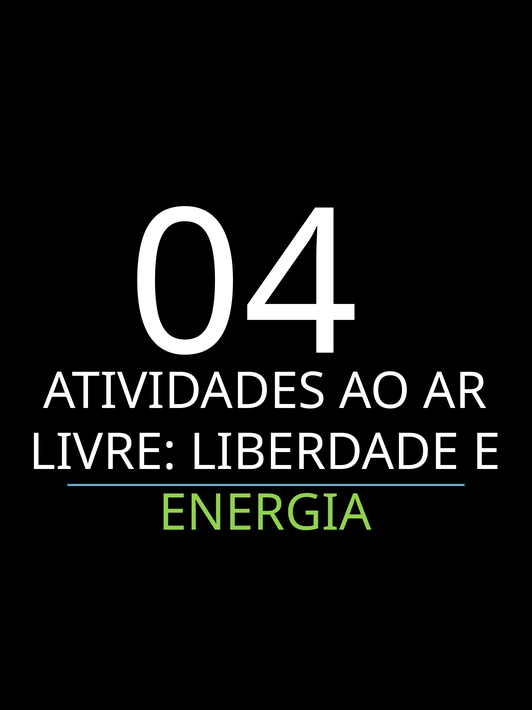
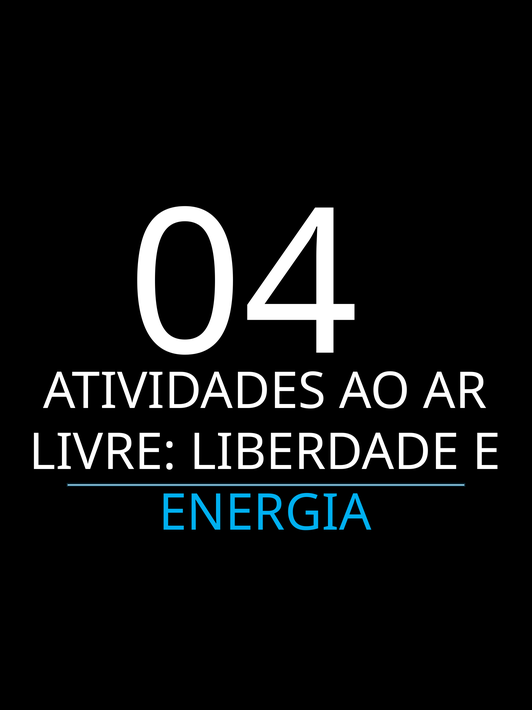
ENERGIA colour: light green -> light blue
